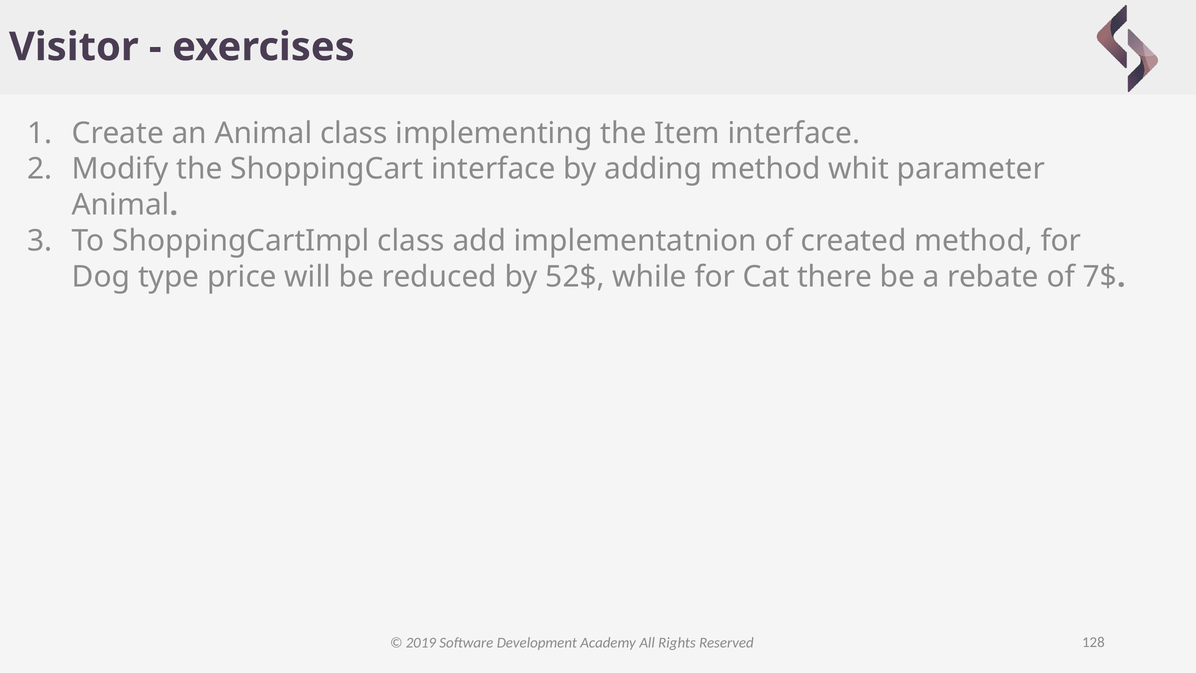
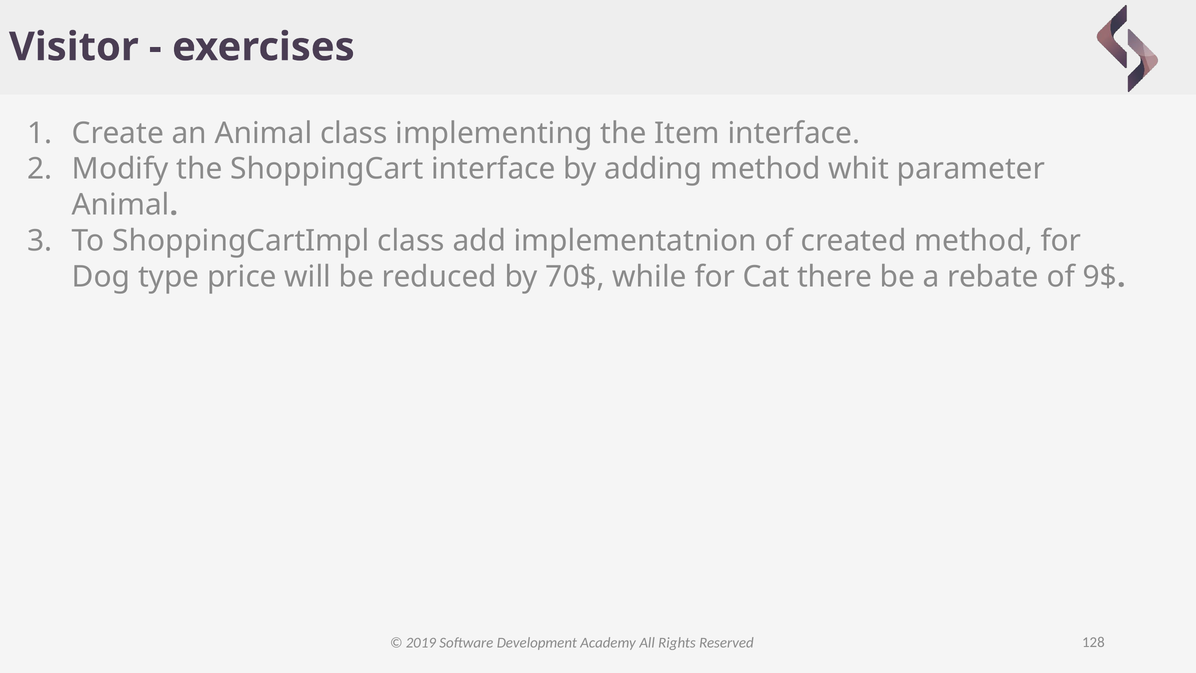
52$: 52$ -> 70$
7$: 7$ -> 9$
